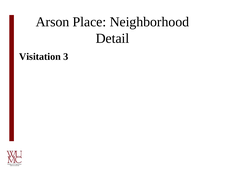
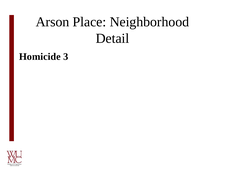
Visitation: Visitation -> Homicide
